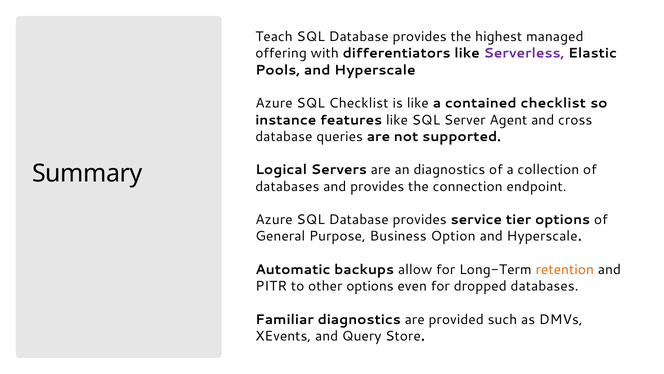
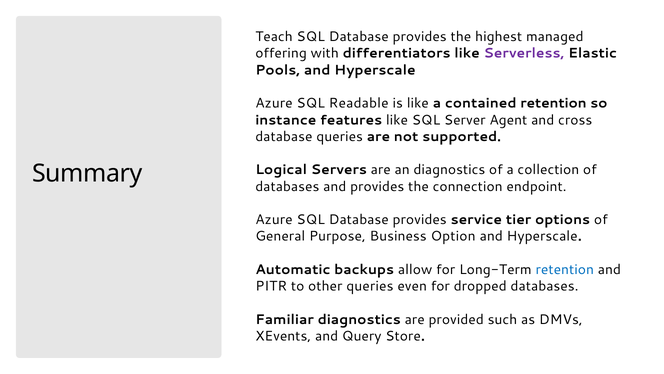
SQL Checklist: Checklist -> Readable
contained checklist: checklist -> retention
retention at (565, 269) colour: orange -> blue
other options: options -> queries
